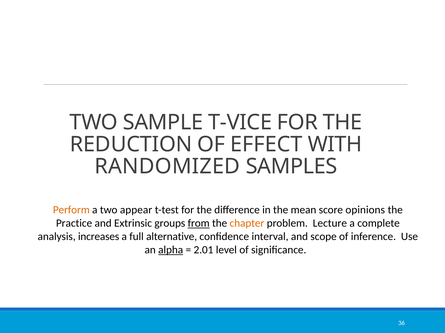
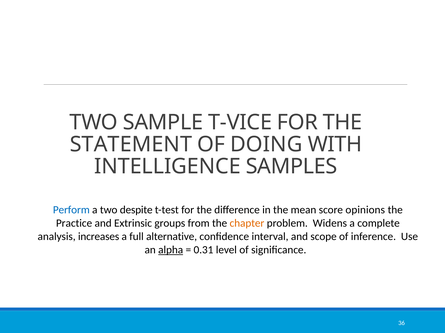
REDUCTION: REDUCTION -> STATEMENT
EFFECT: EFFECT -> DOING
RANDOMIZED: RANDOMIZED -> INTELLIGENCE
Perform colour: orange -> blue
appear: appear -> despite
from underline: present -> none
Lecture: Lecture -> Widens
2.01: 2.01 -> 0.31
